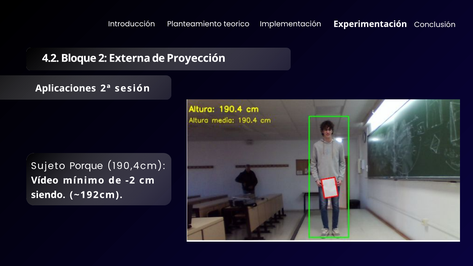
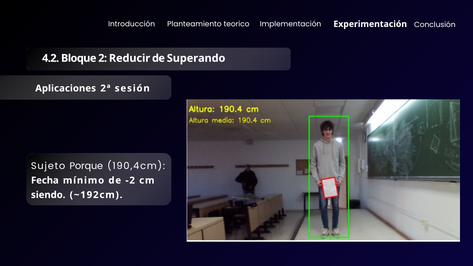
Externa: Externa -> Reducir
Proyección: Proyección -> Superando
Vídeo: Vídeo -> Fecha
